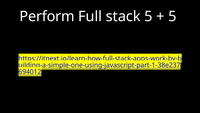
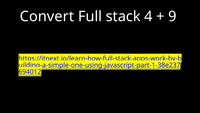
Perform: Perform -> Convert
stack 5: 5 -> 4
5 at (172, 16): 5 -> 9
